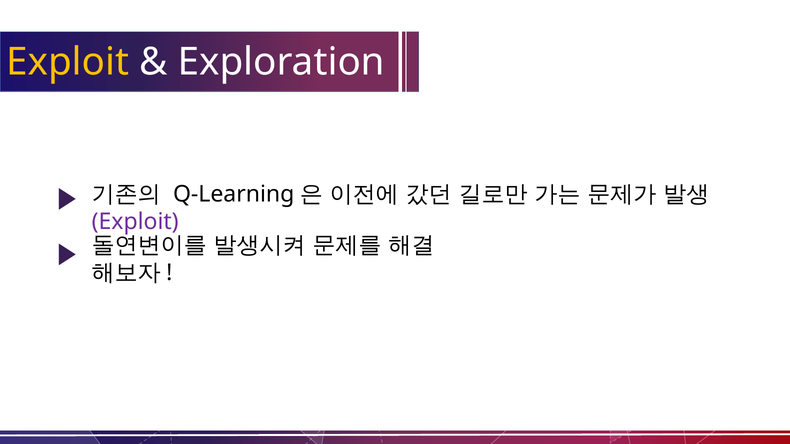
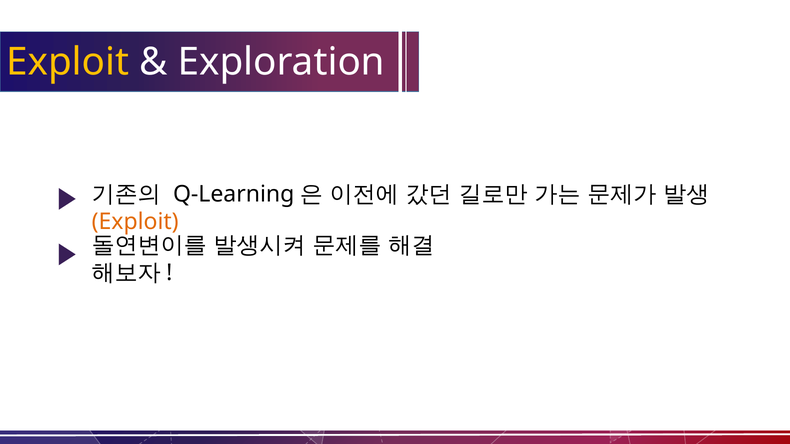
Exploit at (135, 222) colour: purple -> orange
